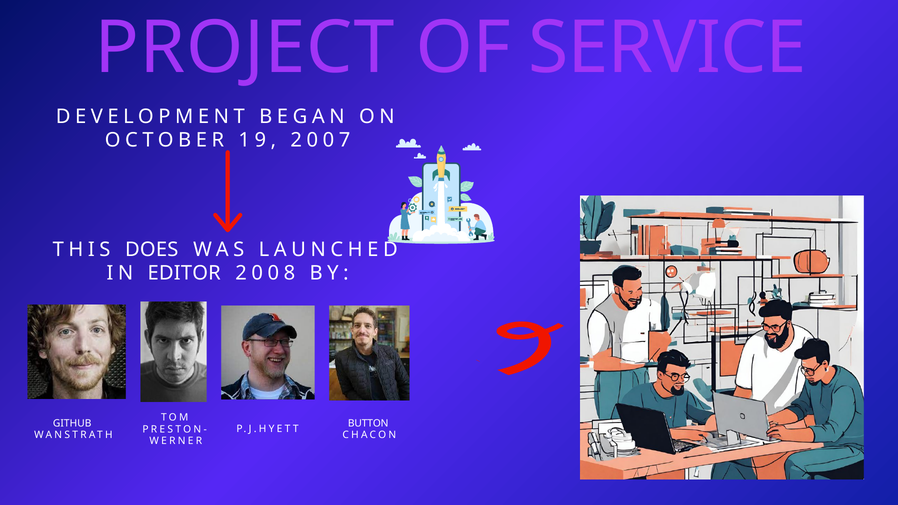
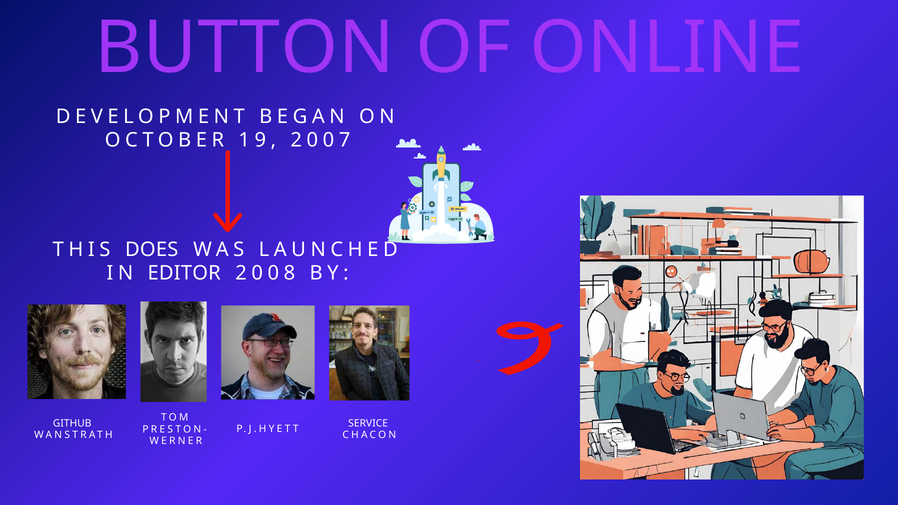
PROJECT: PROJECT -> BUTTON
SERVICE: SERVICE -> ONLINE
BUTTON: BUTTON -> SERVICE
